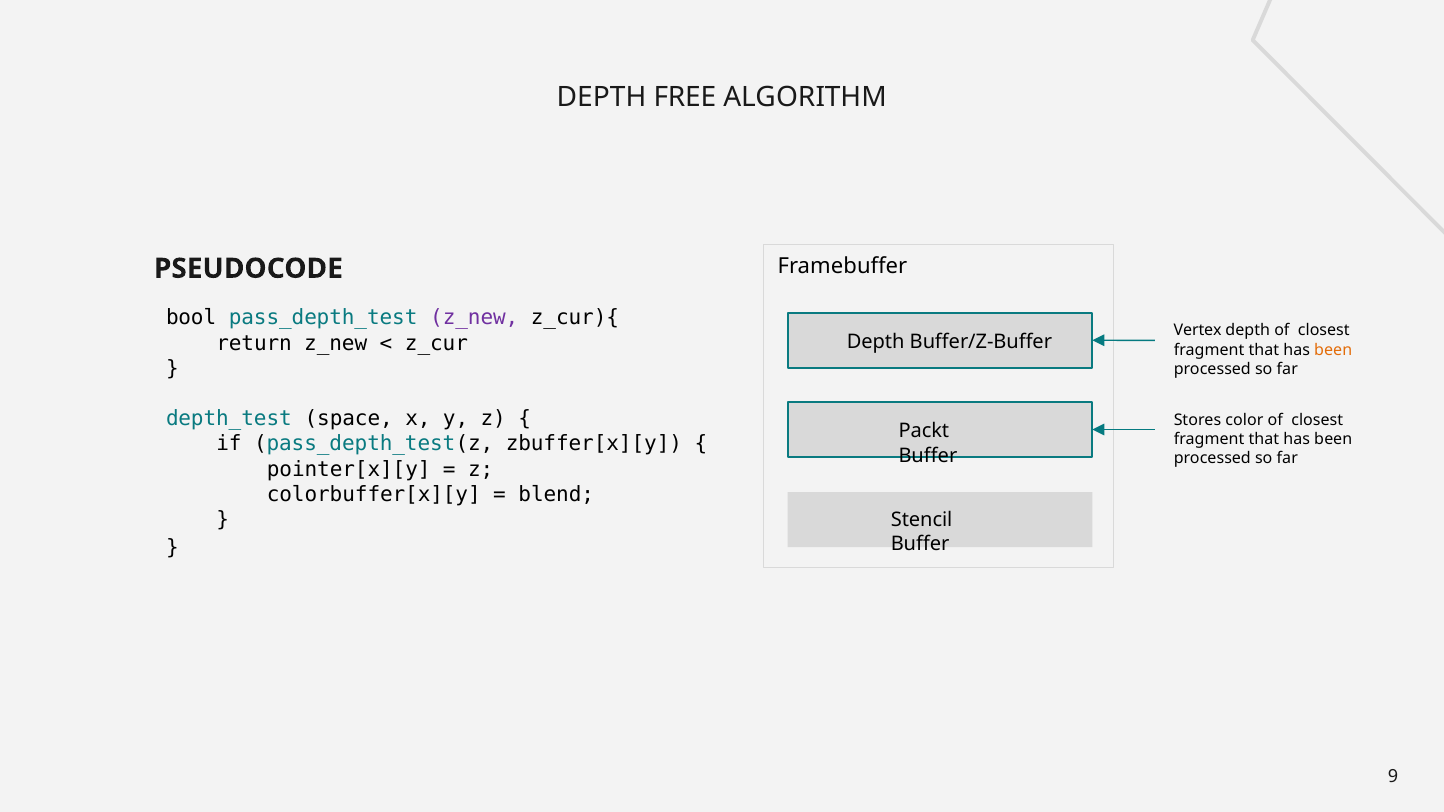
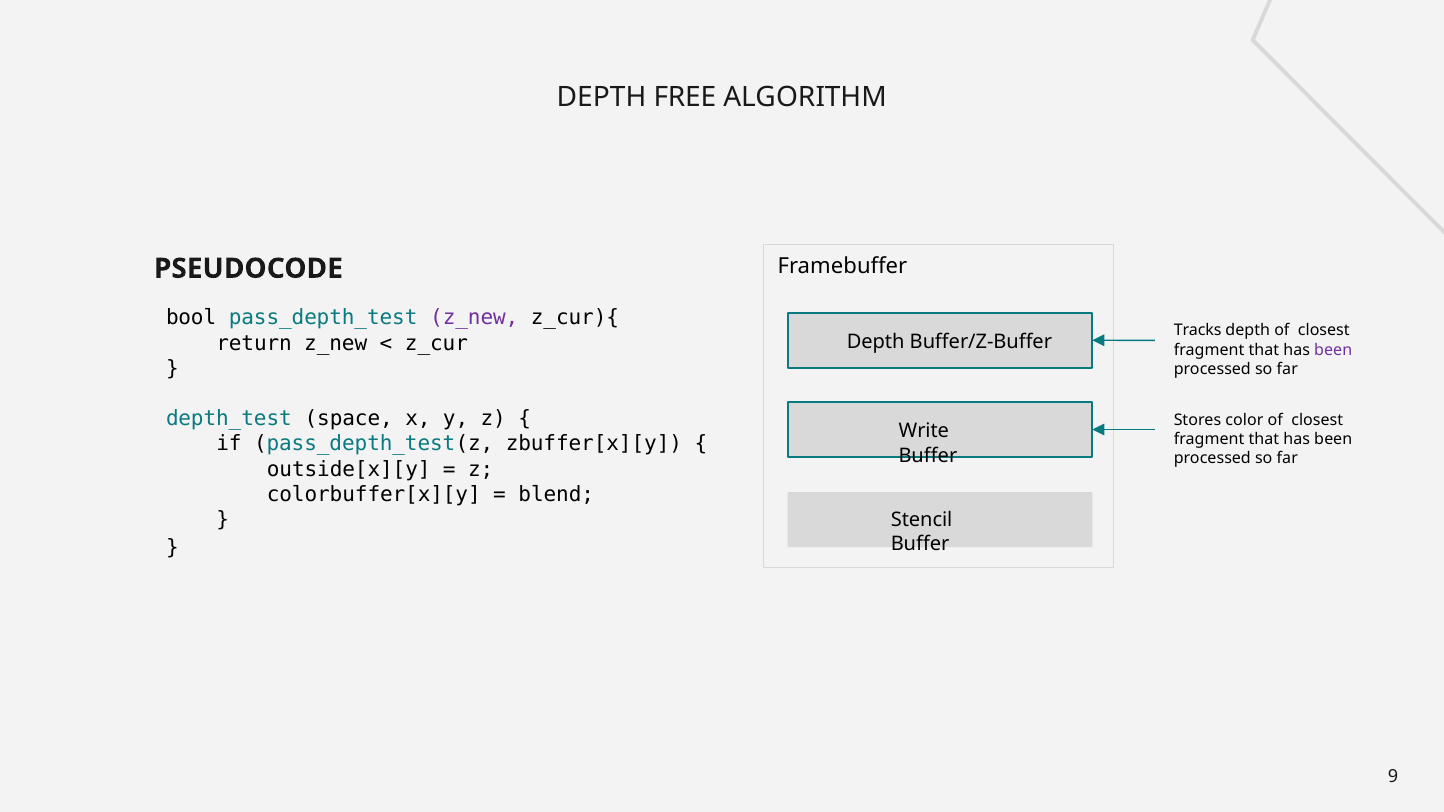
Vertex: Vertex -> Tracks
been at (1333, 350) colour: orange -> purple
Packt: Packt -> Write
pointer[x][y: pointer[x][y -> outside[x][y
